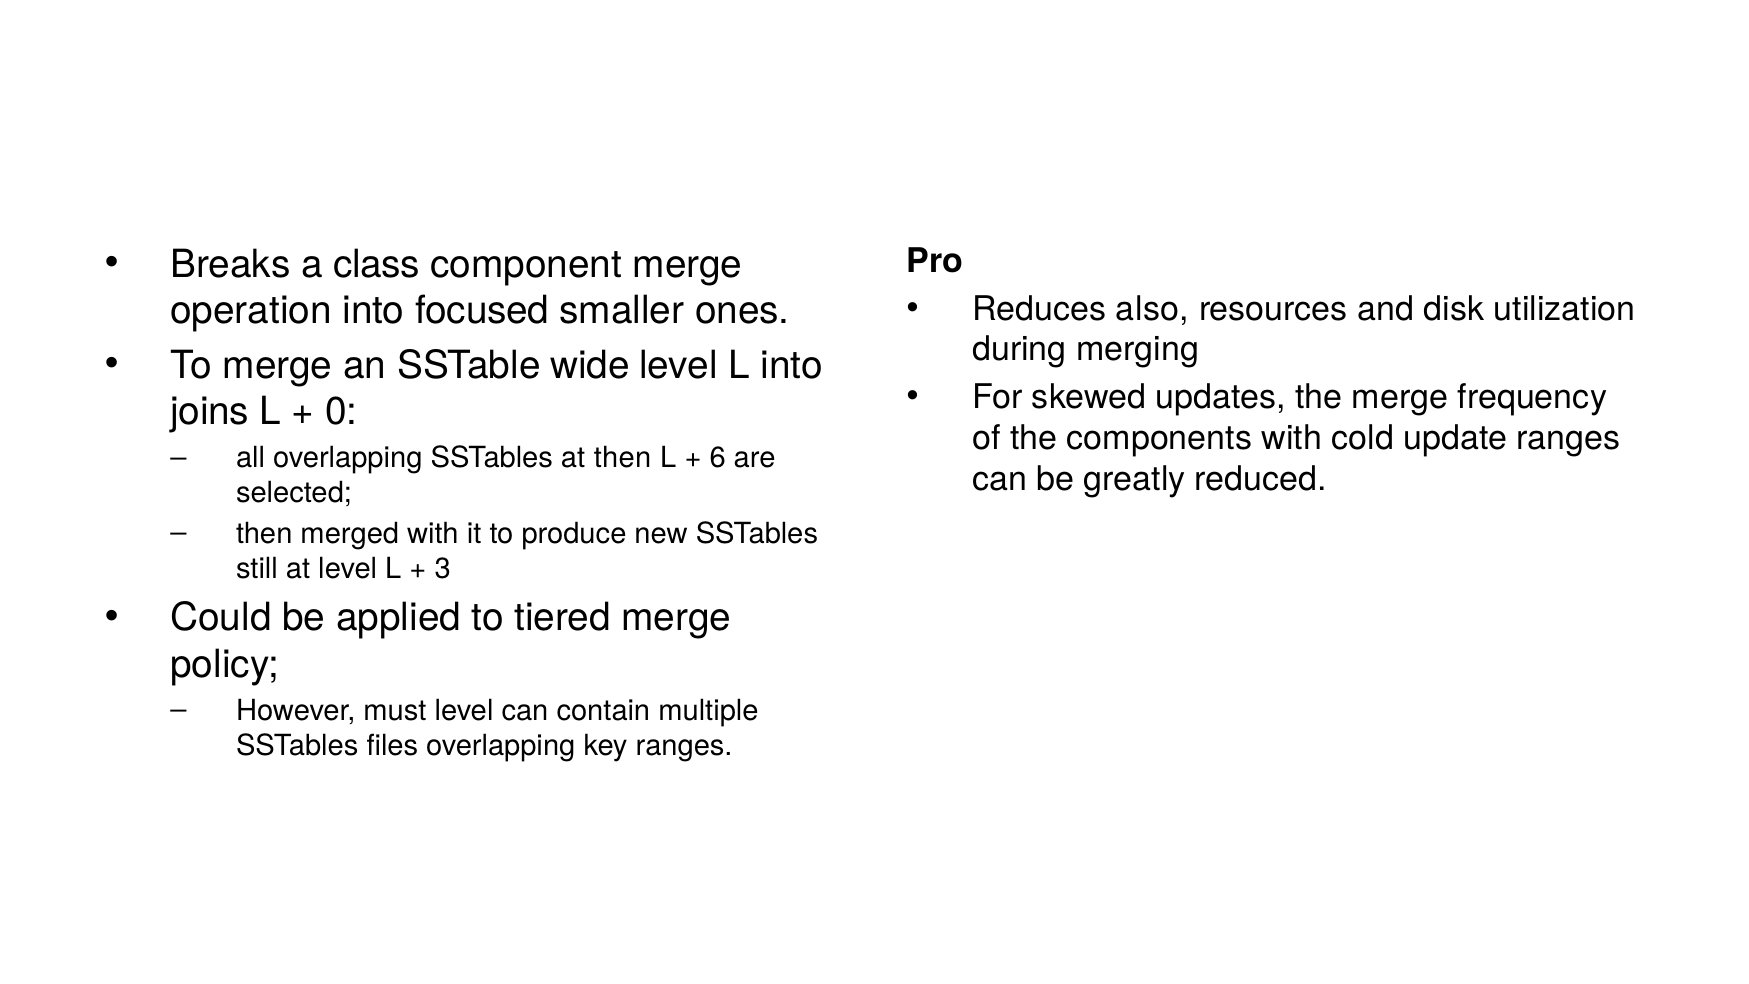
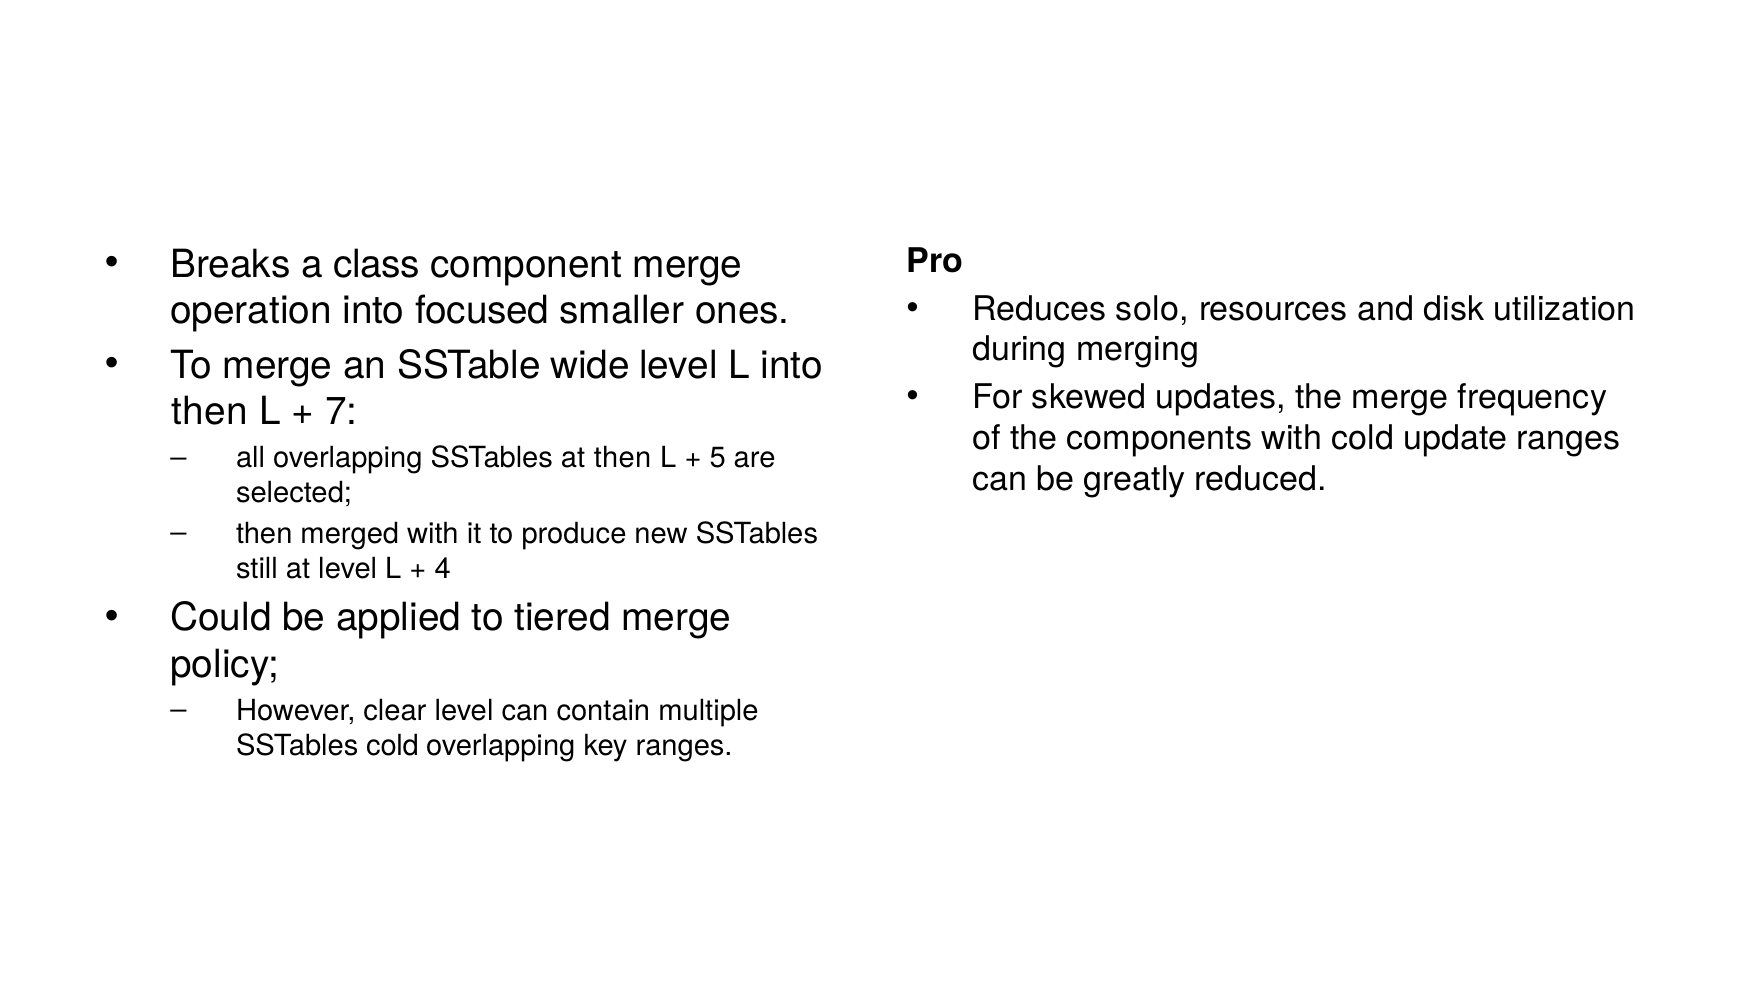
also: also -> solo
joins at (210, 412): joins -> then
0: 0 -> 7
6: 6 -> 5
3: 3 -> 4
must: must -> clear
SSTables files: files -> cold
